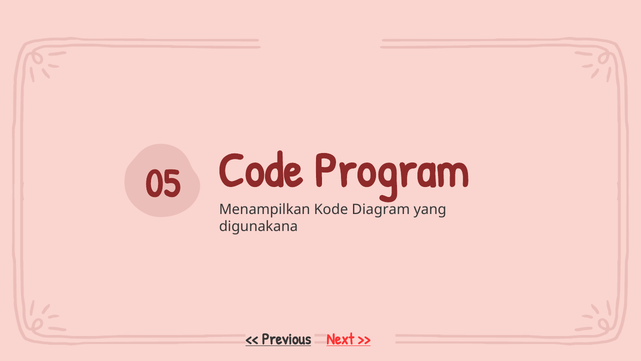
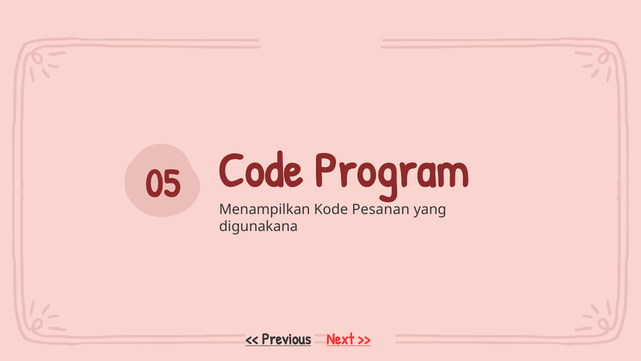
Diagram: Diagram -> Pesanan
